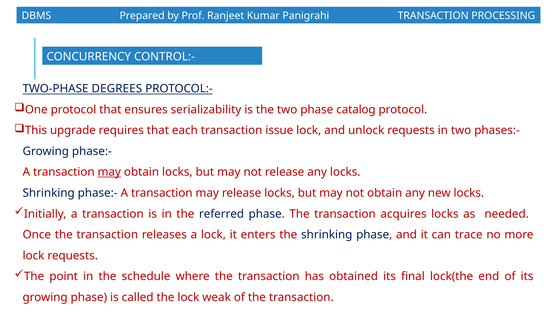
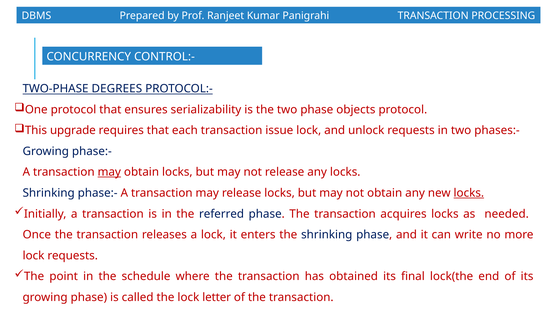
catalog: catalog -> objects
locks at (469, 193) underline: none -> present
trace: trace -> write
weak: weak -> letter
